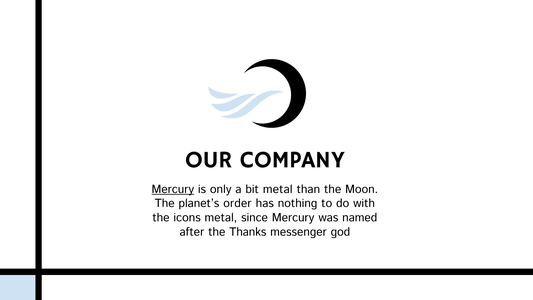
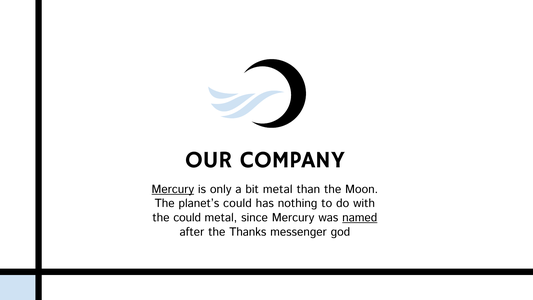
planet’s order: order -> could
the icons: icons -> could
named underline: none -> present
